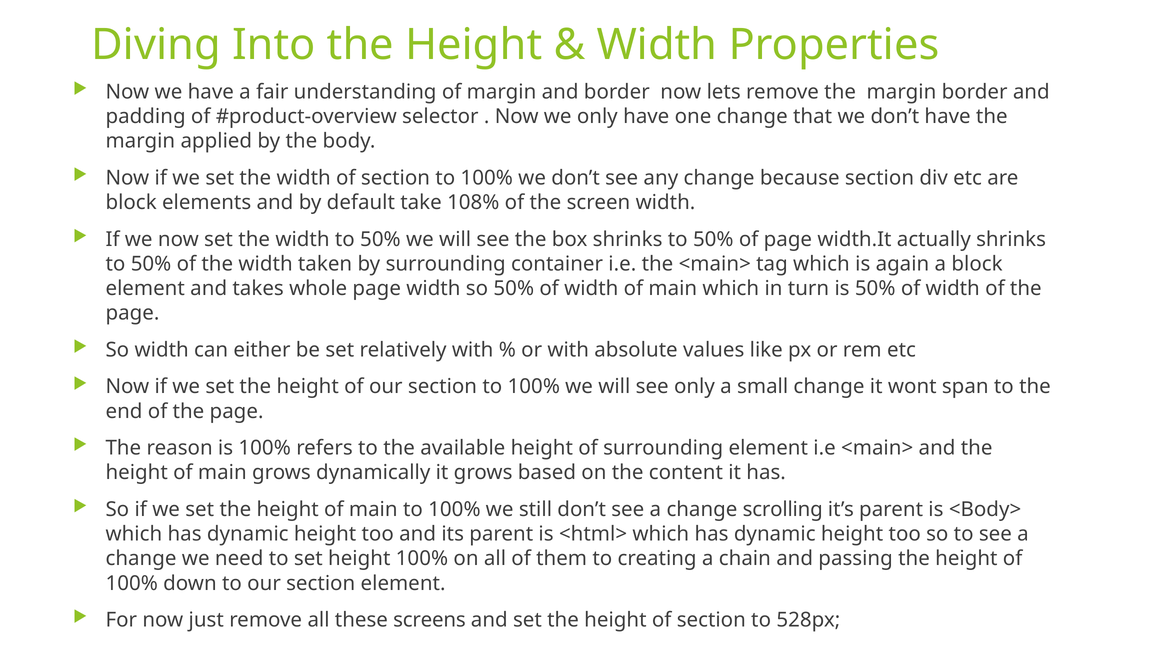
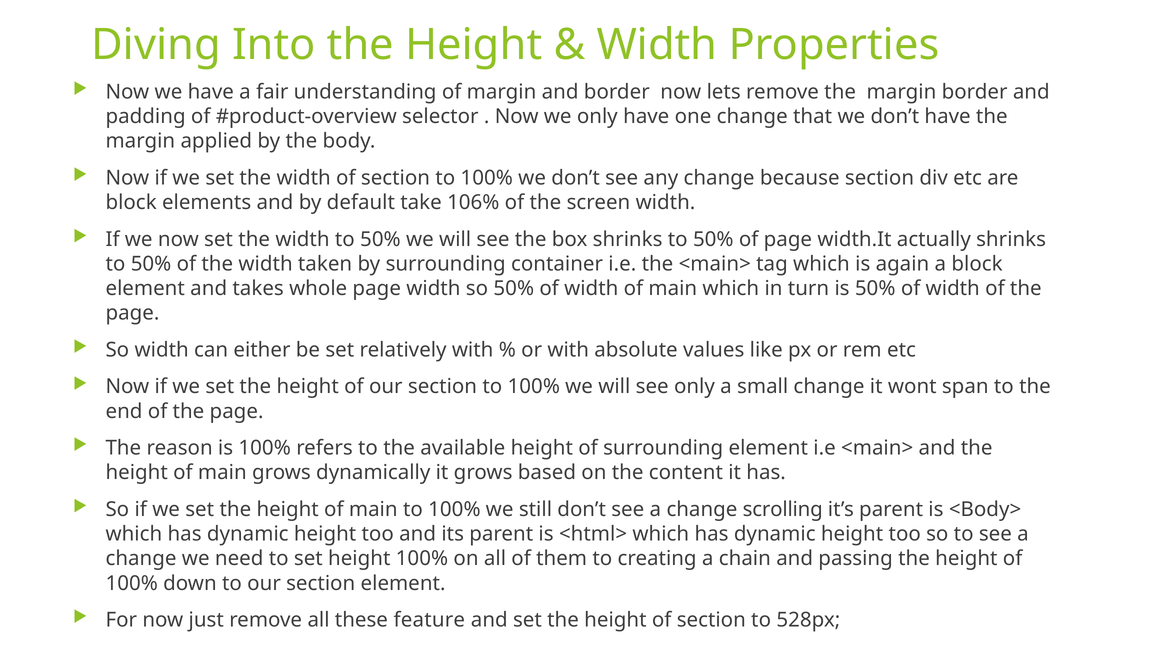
108%: 108% -> 106%
screens: screens -> feature
